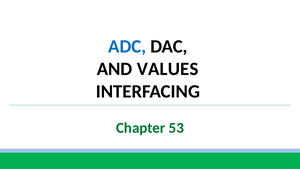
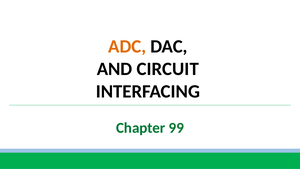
ADC colour: blue -> orange
VALUES: VALUES -> CIRCUIT
53: 53 -> 99
